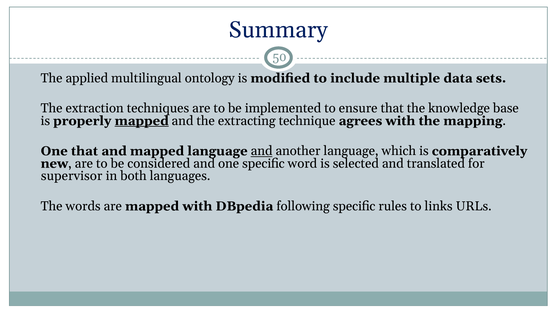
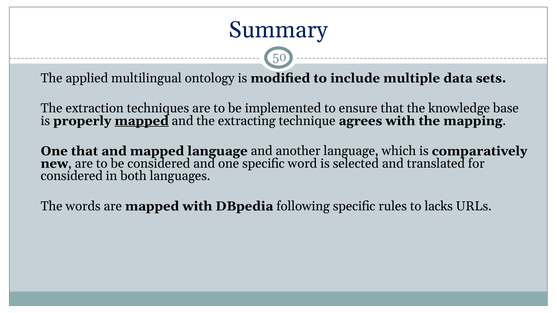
and at (262, 151) underline: present -> none
supervisor at (72, 176): supervisor -> considered
links: links -> lacks
